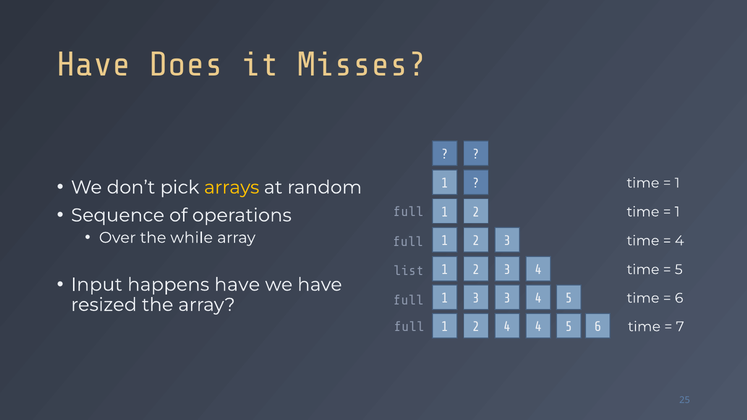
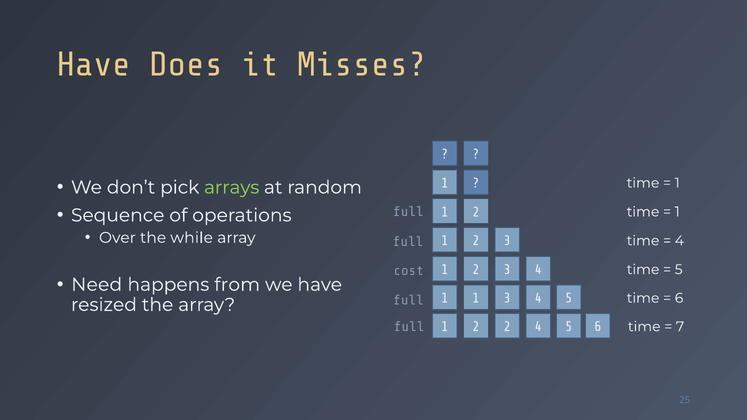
arrays colour: yellow -> light green
list: list -> cost
Input: Input -> Need
happens have: have -> from
1 3: 3 -> 1
2 4: 4 -> 2
